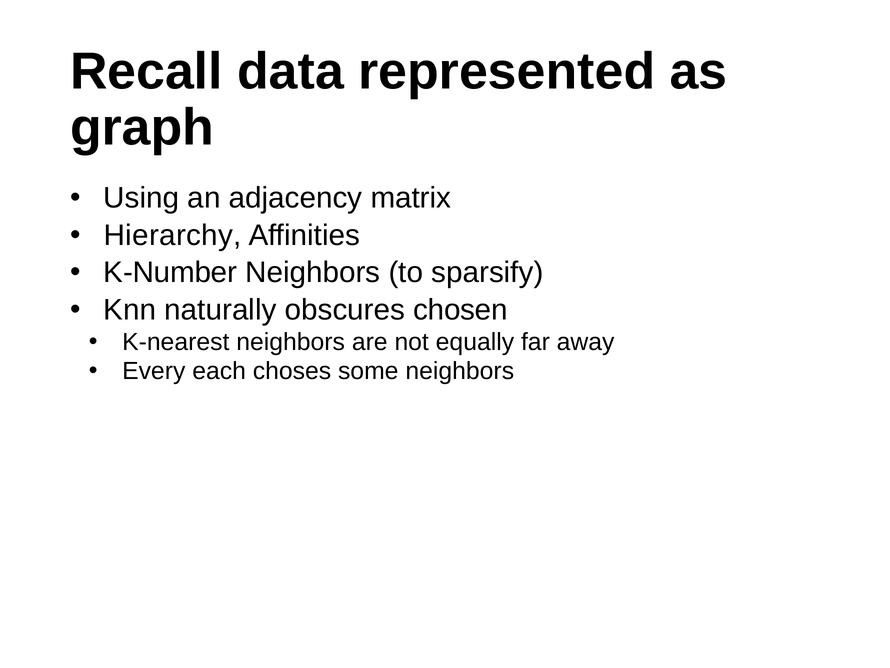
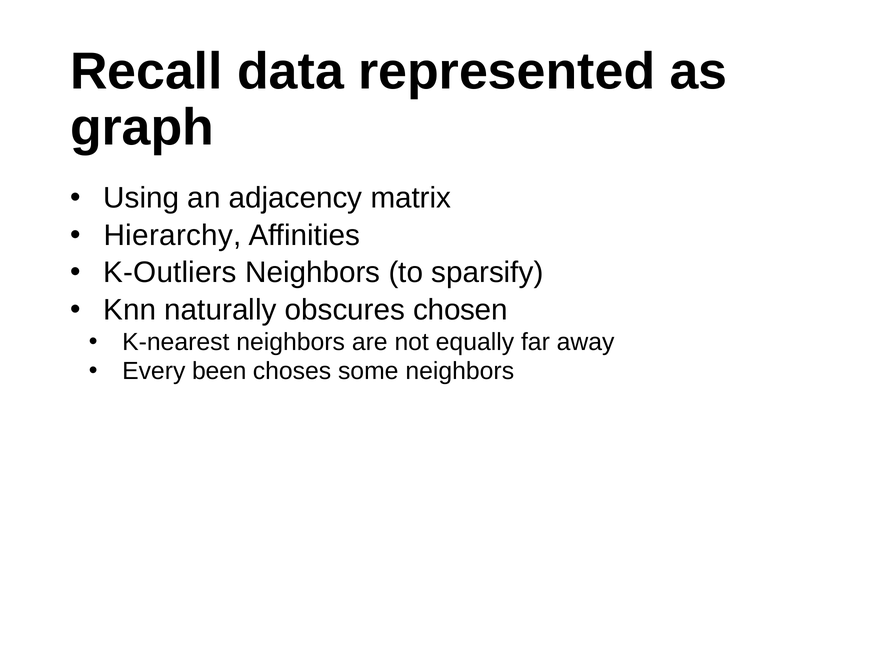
K-Number: K-Number -> K-Outliers
each: each -> been
